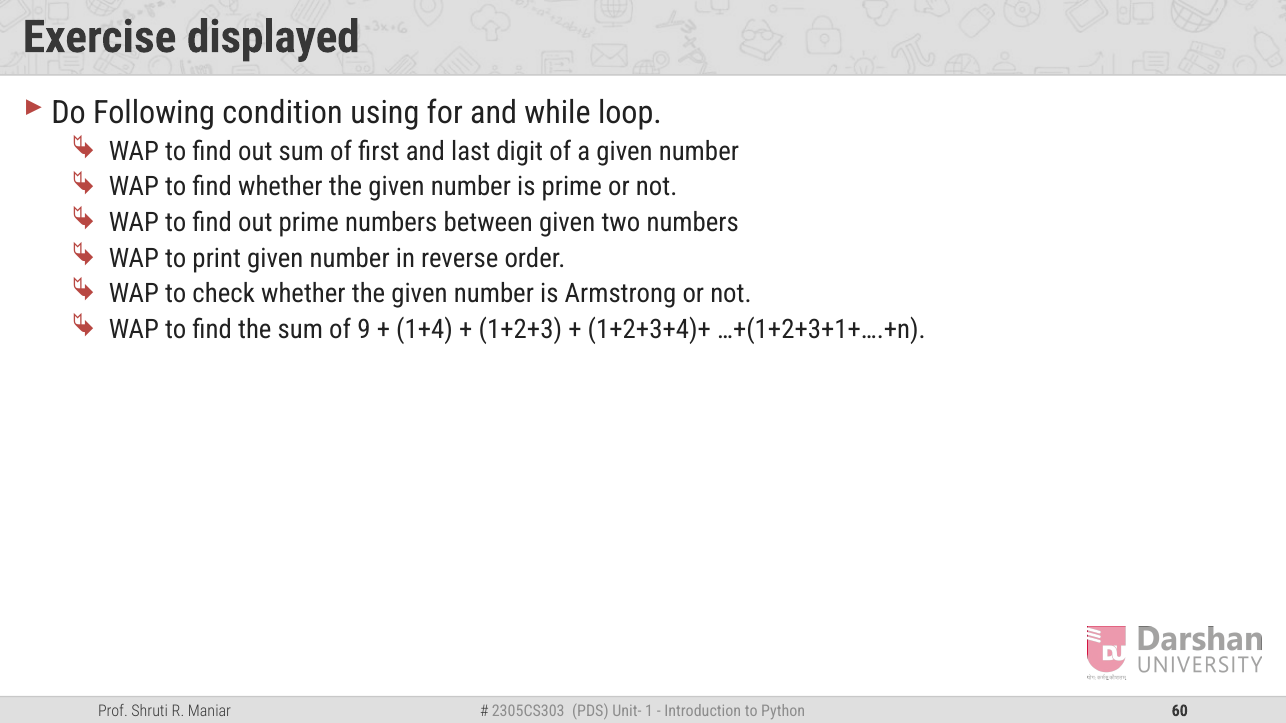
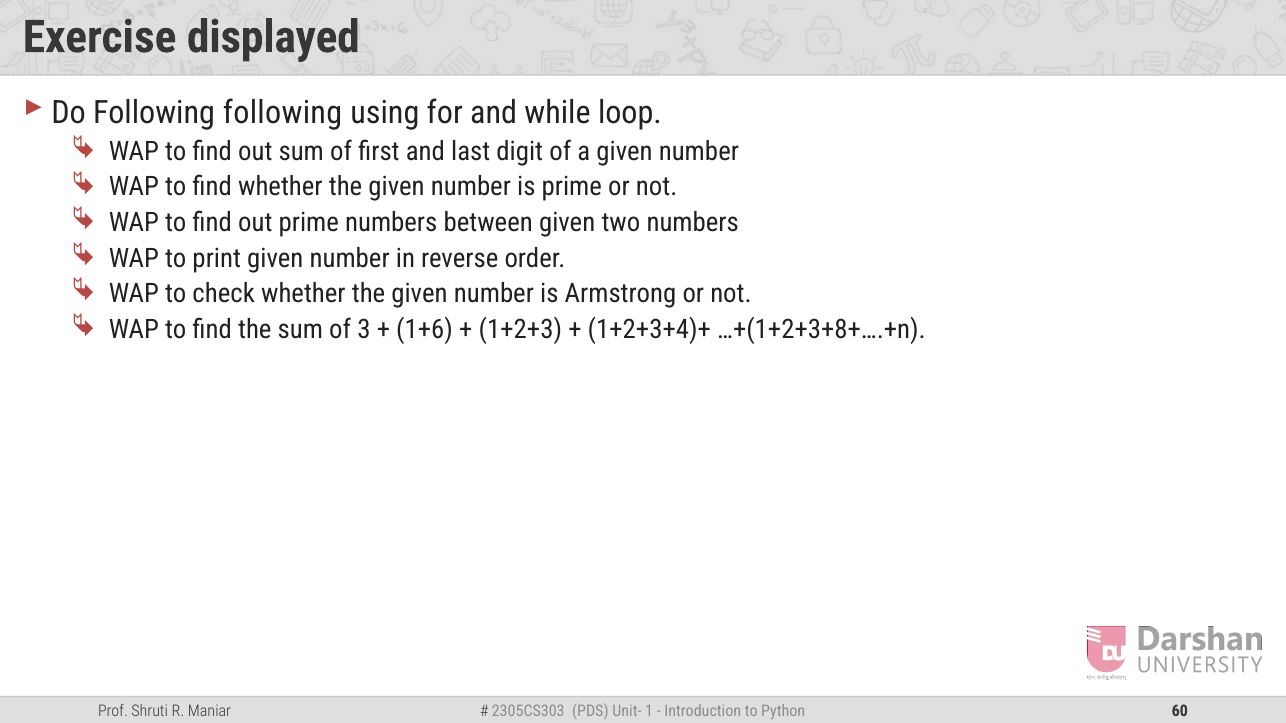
Following condition: condition -> following
9: 9 -> 3
1+4: 1+4 -> 1+6
…+(1+2+3+1+….+n: …+(1+2+3+1+….+n -> …+(1+2+3+8+….+n
